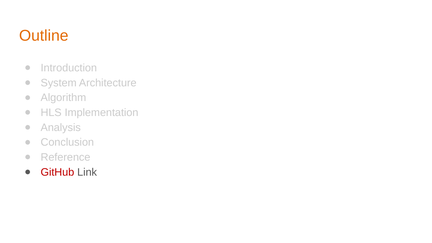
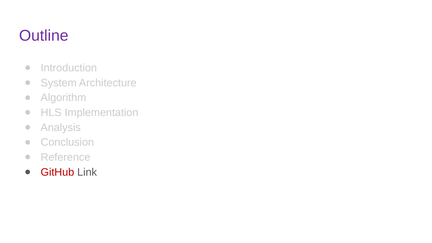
Outline colour: orange -> purple
